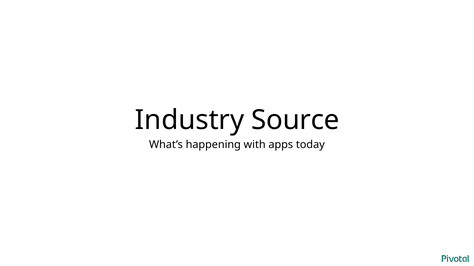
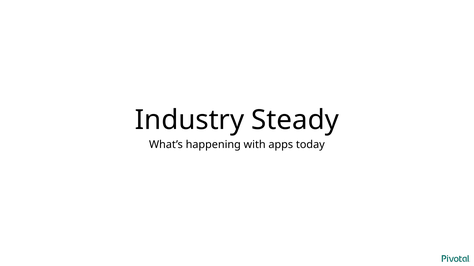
Source: Source -> Steady
